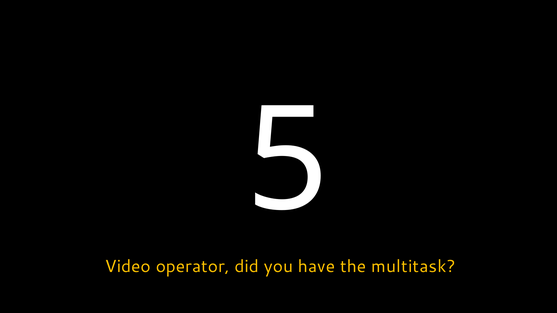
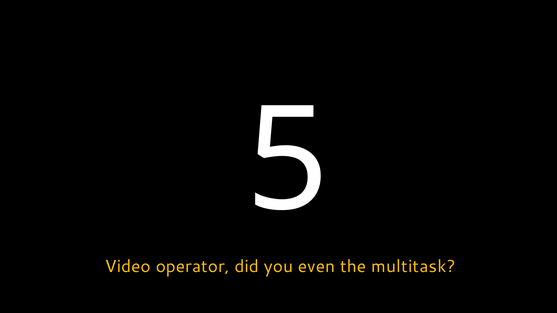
have: have -> even
